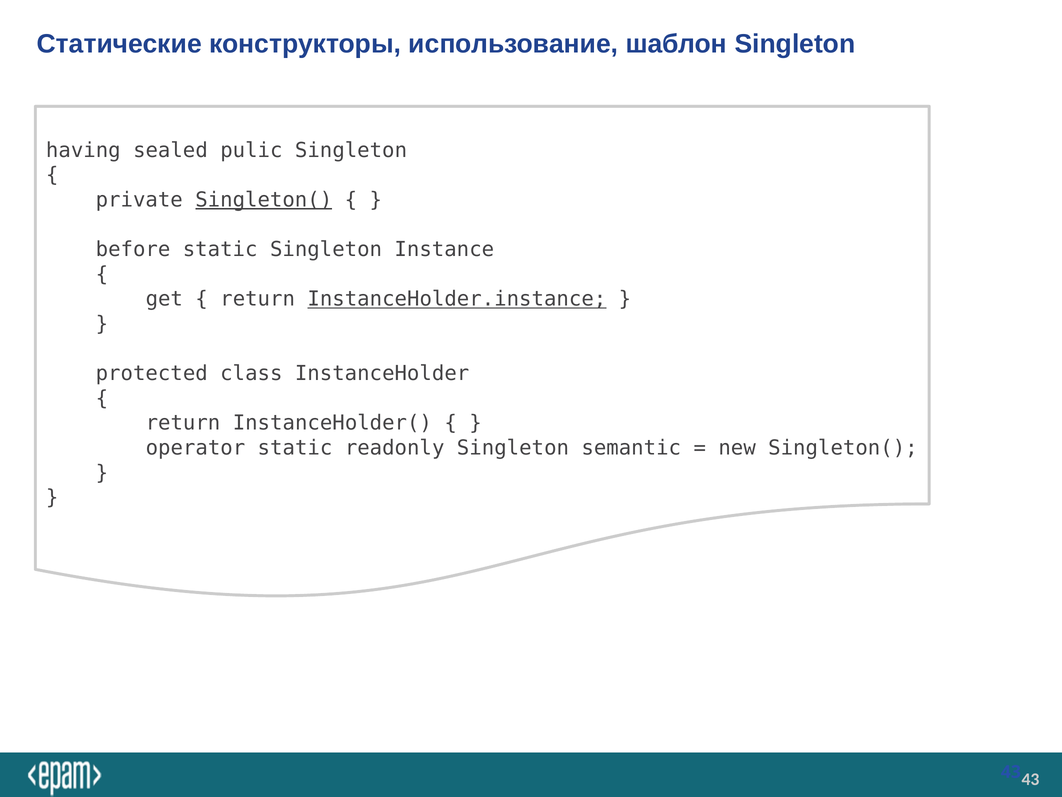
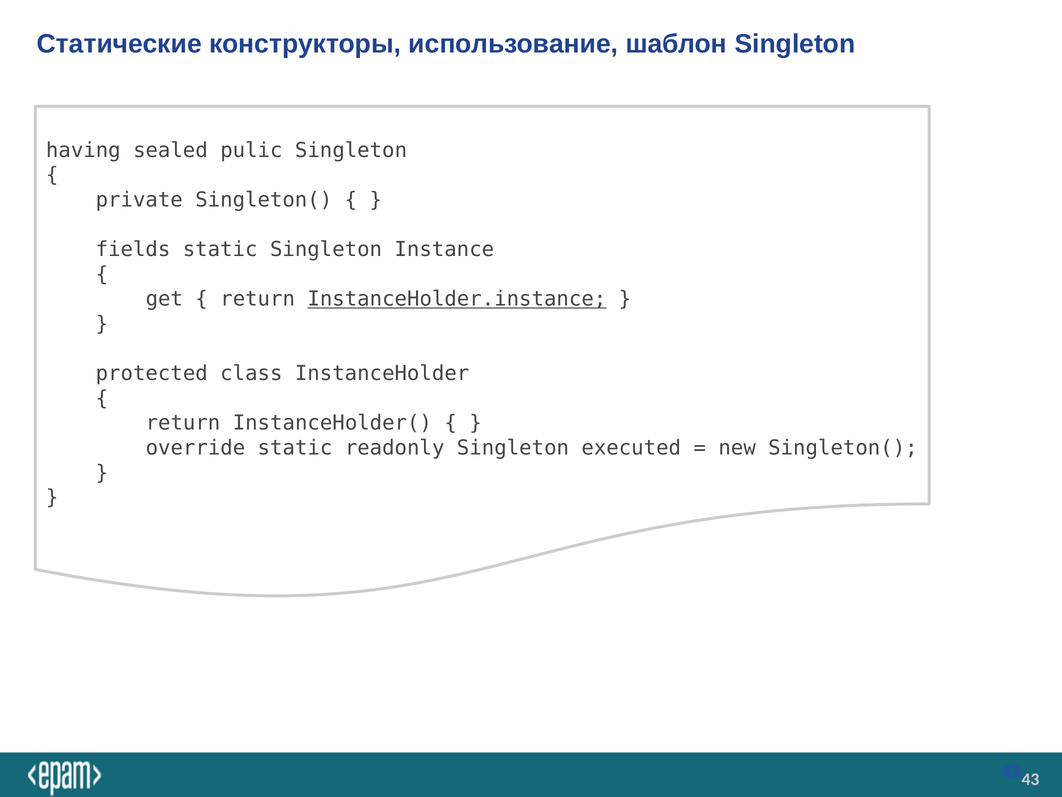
Singleton( at (264, 200) underline: present -> none
before: before -> fields
operator: operator -> override
semantic: semantic -> executed
